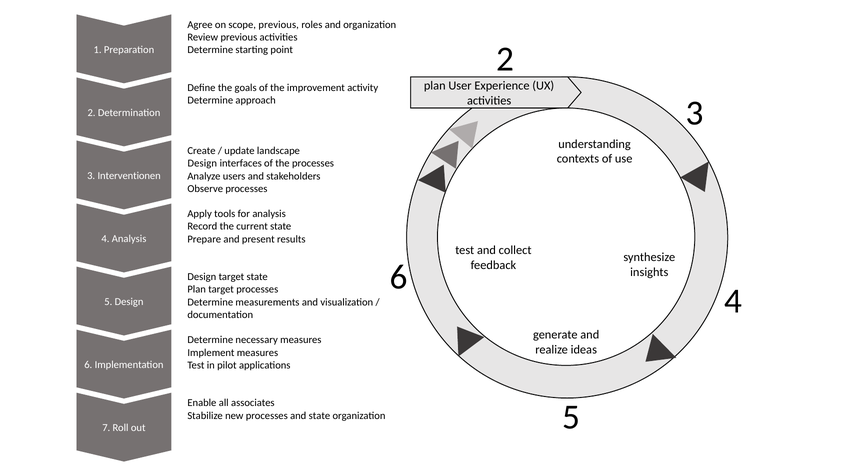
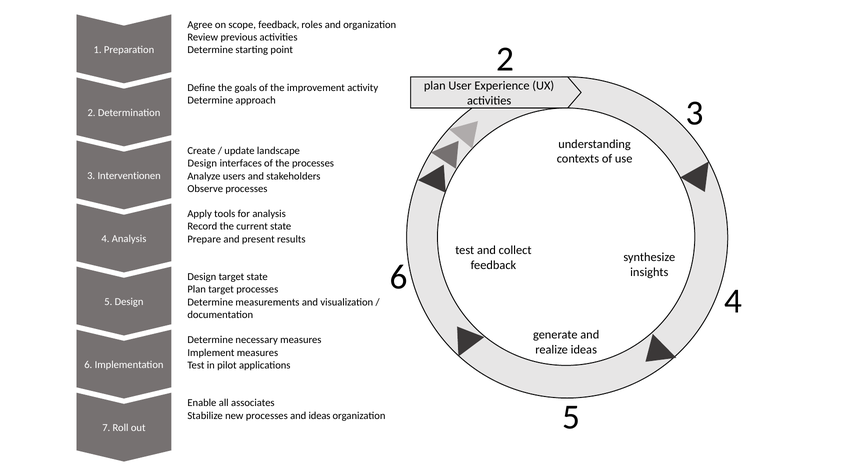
scope previous: previous -> feedback
and state: state -> ideas
